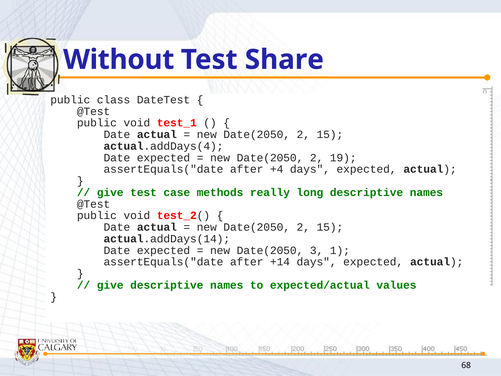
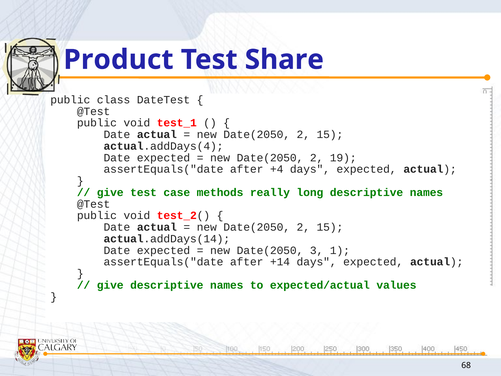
Without: Without -> Product
